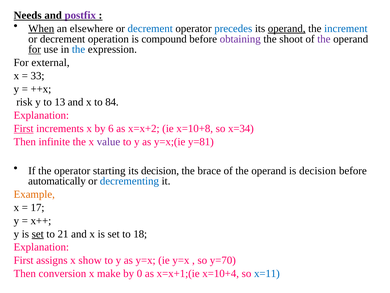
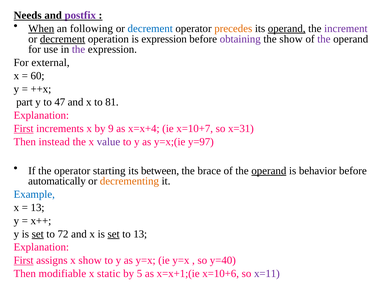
elsewhere: elsewhere -> following
precedes colour: blue -> orange
increment colour: blue -> purple
decrement at (63, 39) underline: none -> present
is compound: compound -> expression
the shoot: shoot -> show
for at (35, 49) underline: present -> none
the at (79, 49) colour: blue -> purple
33: 33 -> 60
risk: risk -> part
13: 13 -> 47
84: 84 -> 81
6: 6 -> 9
x=x+2: x=x+2 -> x=x+4
x=10+8: x=10+8 -> x=10+7
x=34: x=34 -> x=31
infinite: infinite -> instead
y=81: y=81 -> y=97
its decision: decision -> between
operand at (269, 170) underline: none -> present
is decision: decision -> behavior
decrementing colour: blue -> orange
Example colour: orange -> blue
17 at (38, 207): 17 -> 13
21: 21 -> 72
set at (114, 234) underline: none -> present
to 18: 18 -> 13
First at (24, 260) underline: none -> present
y=70: y=70 -> y=40
conversion: conversion -> modifiable
make: make -> static
0: 0 -> 5
x=10+4: x=10+4 -> x=10+6
x=11 colour: blue -> purple
